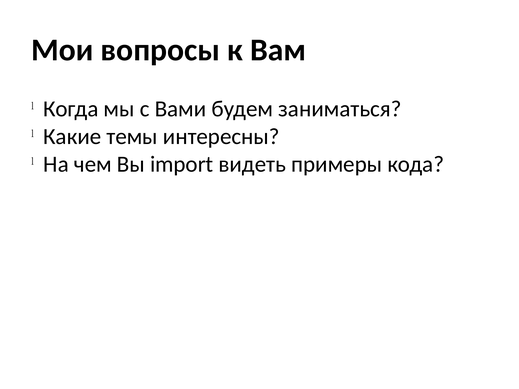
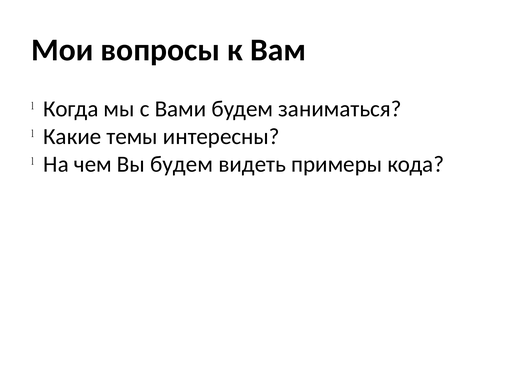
Вы import: import -> будем
